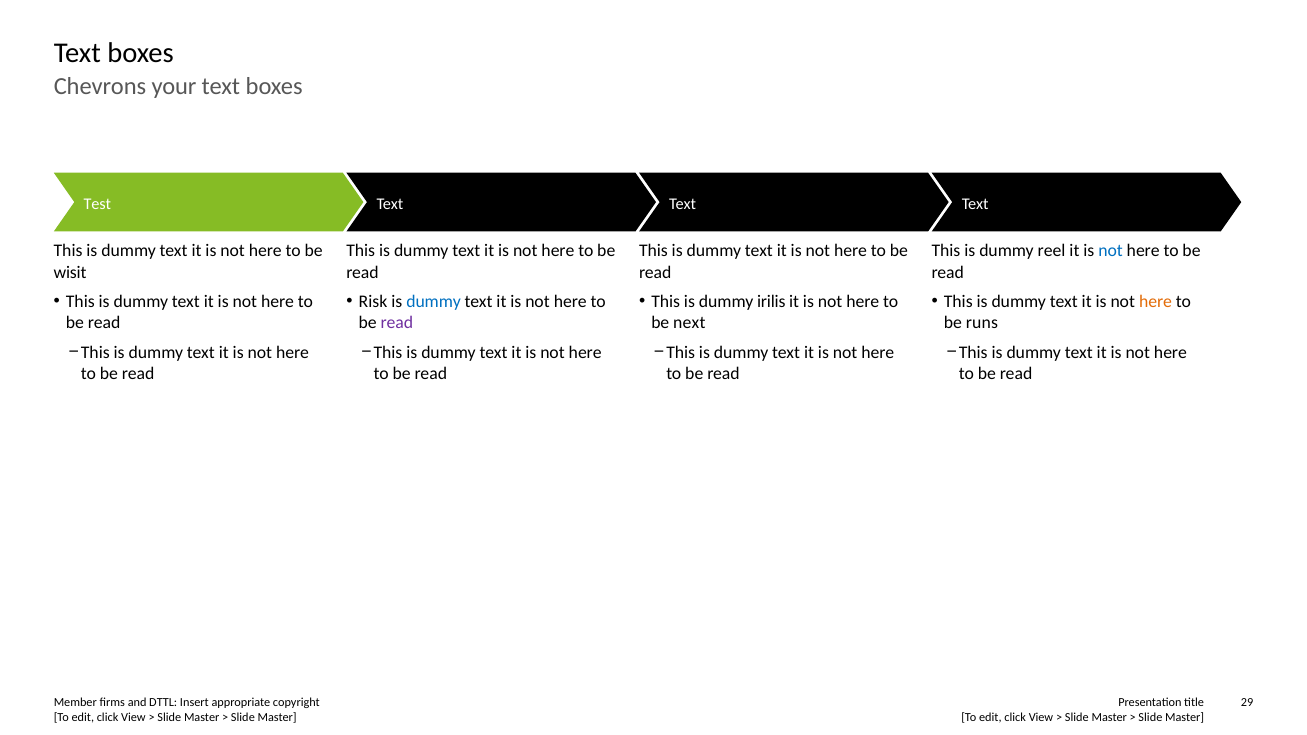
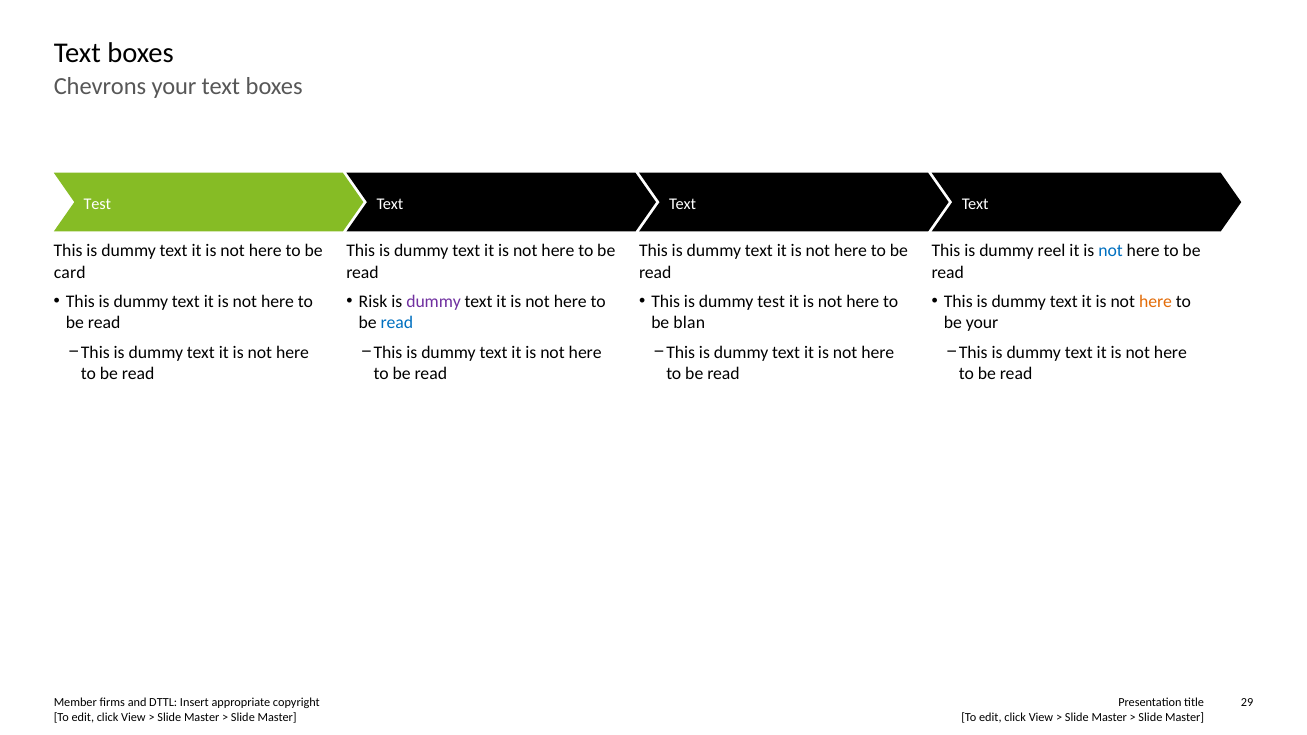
wisit: wisit -> card
dummy at (434, 302) colour: blue -> purple
dummy irilis: irilis -> test
read at (397, 323) colour: purple -> blue
next: next -> blan
be runs: runs -> your
